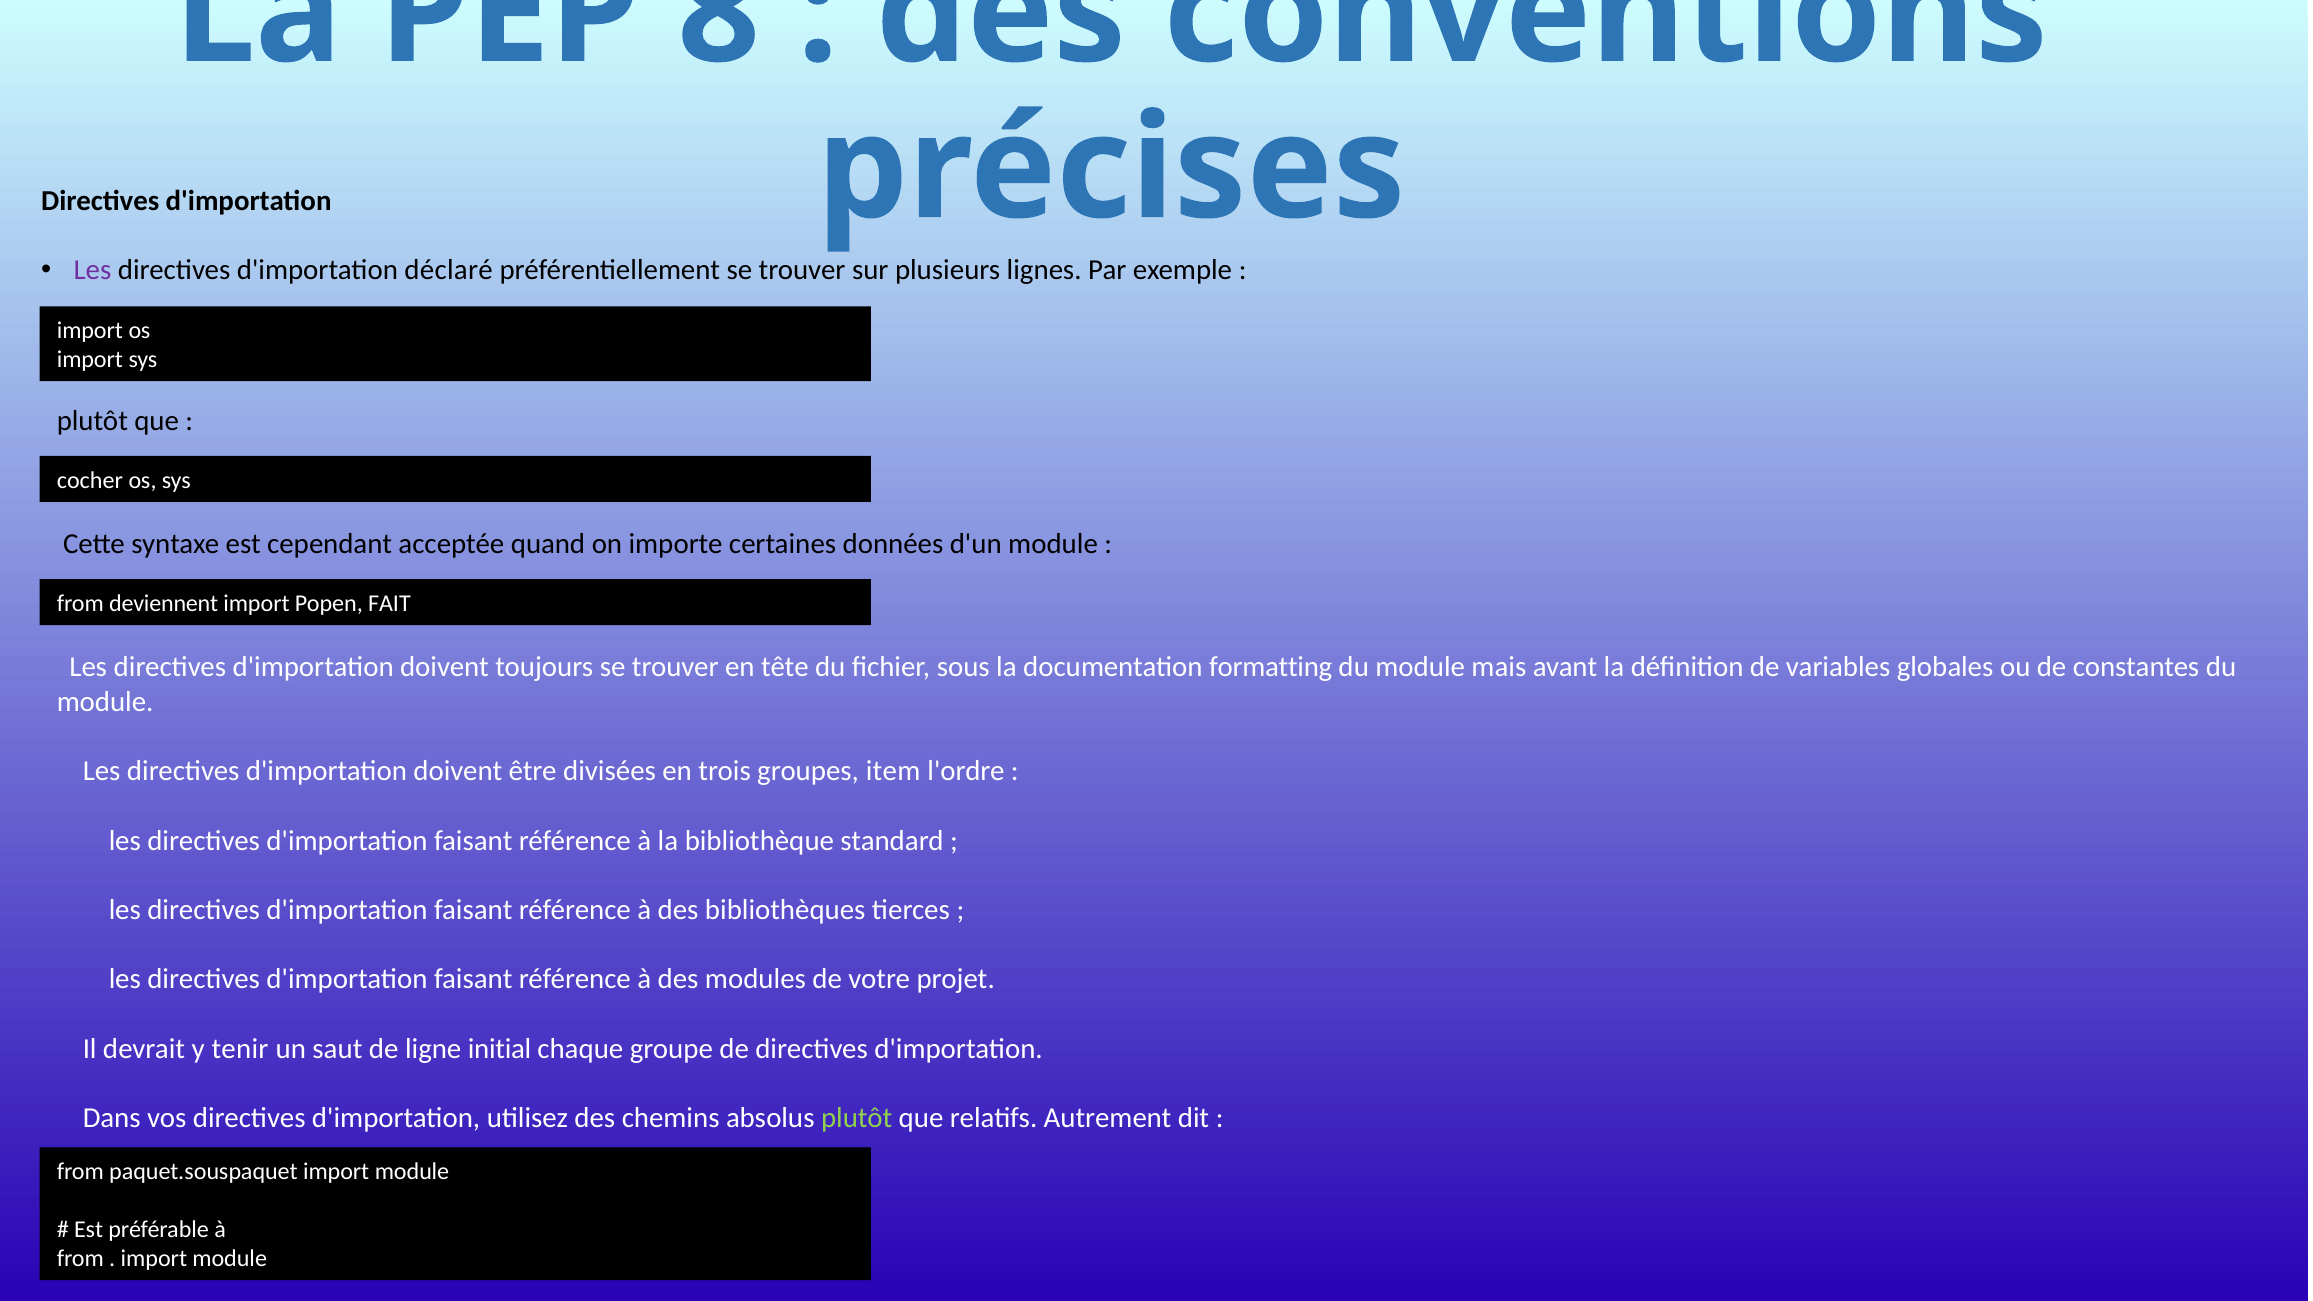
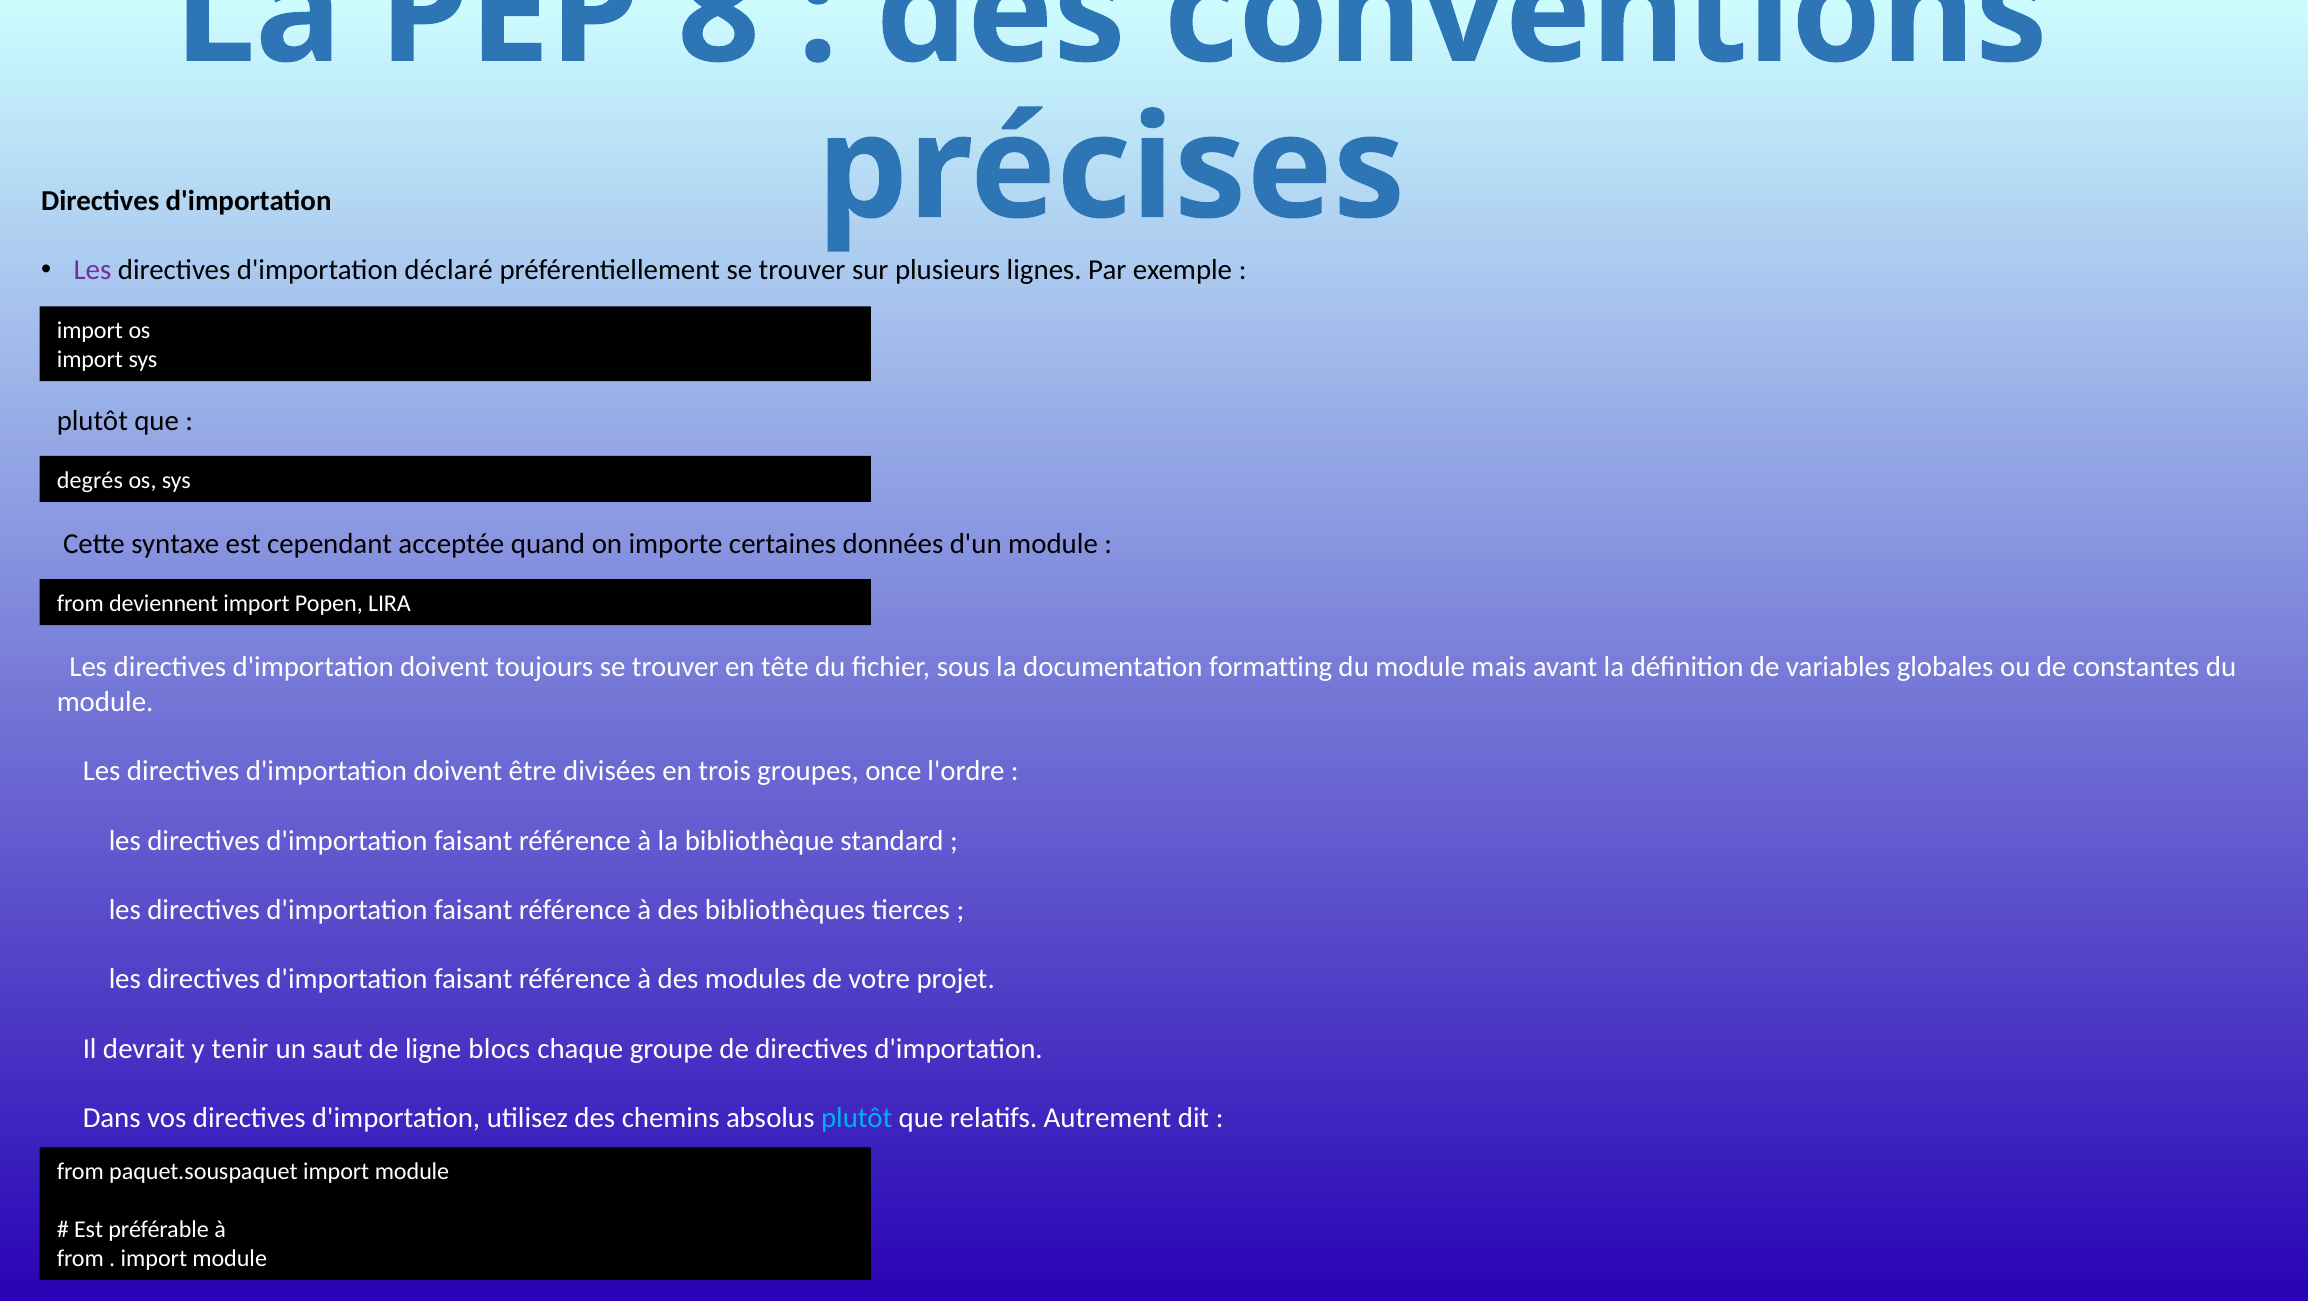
cocher: cocher -> degrés
FAIT: FAIT -> LIRA
item: item -> once
initial: initial -> blocs
plutôt at (857, 1118) colour: light green -> light blue
